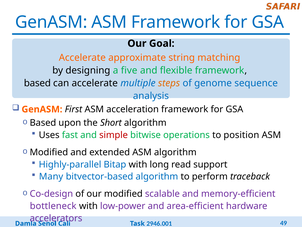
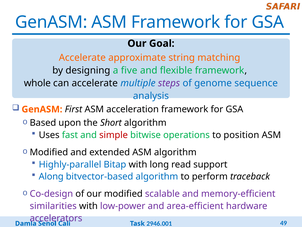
based at (37, 83): based -> whole
steps colour: orange -> purple
Many: Many -> Along
bottleneck: bottleneck -> similarities
